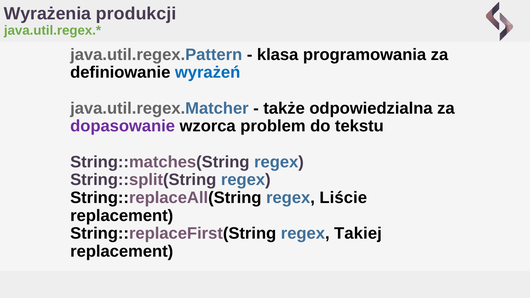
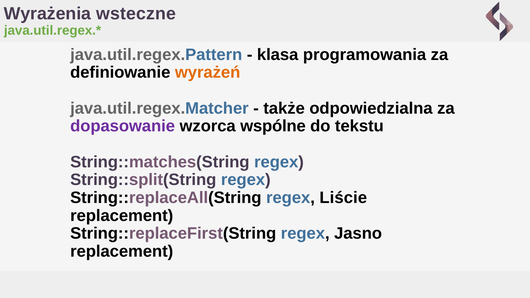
produkcji: produkcji -> wsteczne
wyrażeń colour: blue -> orange
problem: problem -> wspólne
Takiej: Takiej -> Jasno
